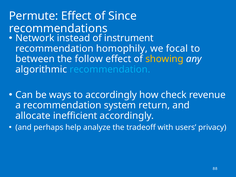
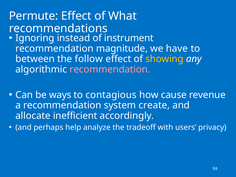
Since: Since -> What
Network: Network -> Ignoring
homophily: homophily -> magnitude
focal: focal -> have
recommendation at (110, 69) colour: light blue -> pink
to accordingly: accordingly -> contagious
check: check -> cause
return: return -> create
